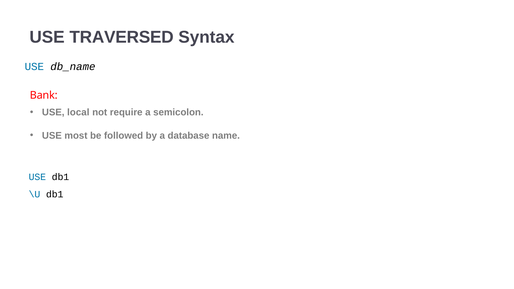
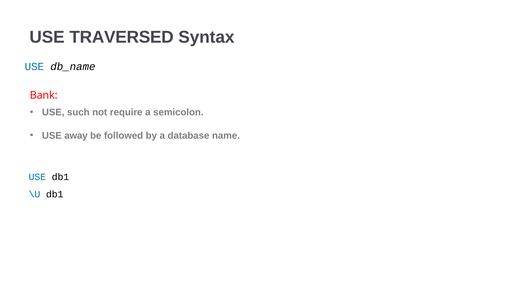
local: local -> such
most: most -> away
